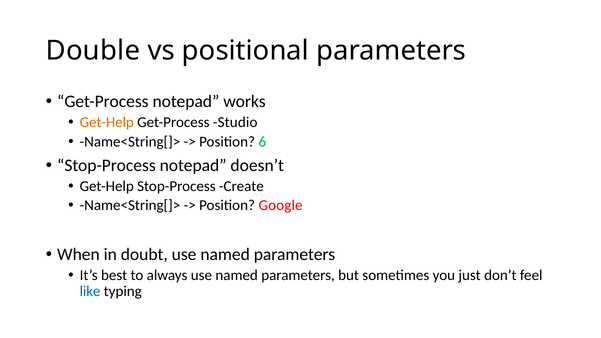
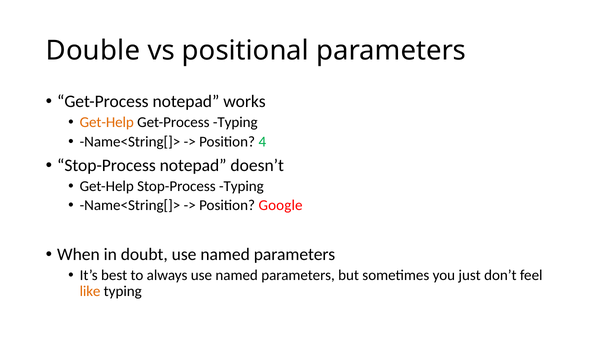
Get-Process Studio: Studio -> Typing
6: 6 -> 4
Stop-Process Create: Create -> Typing
like colour: blue -> orange
